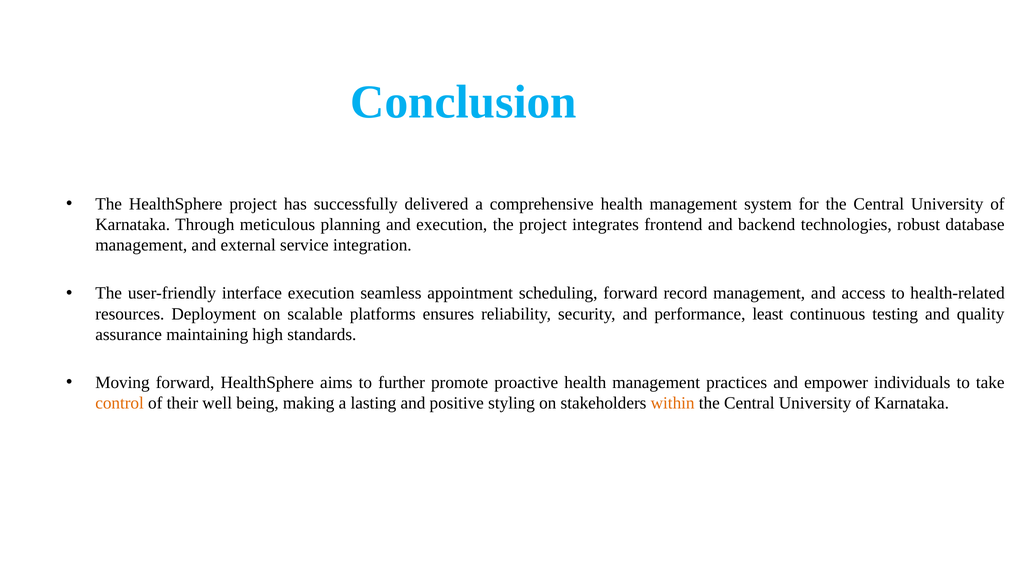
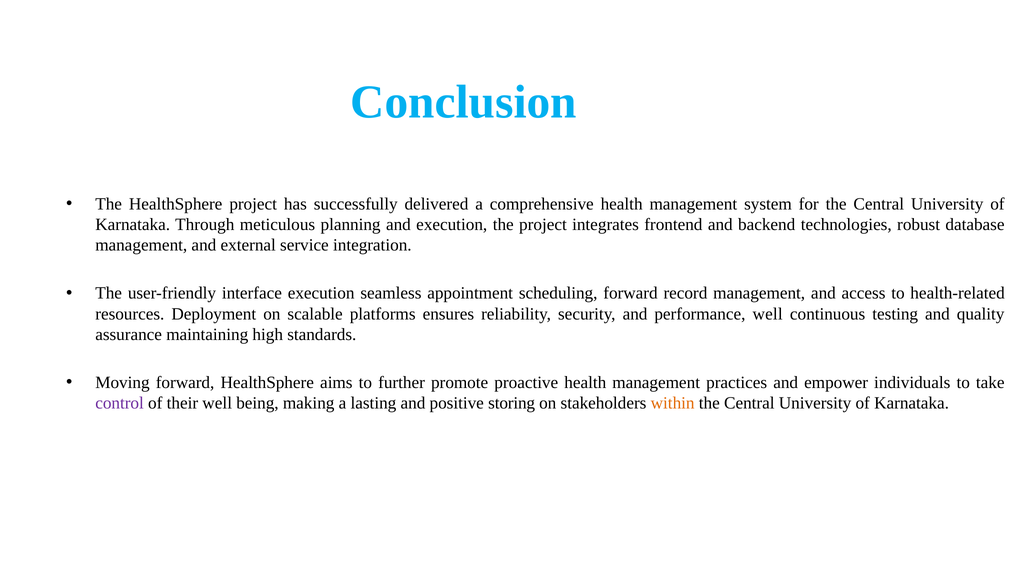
performance least: least -> well
control colour: orange -> purple
styling: styling -> storing
